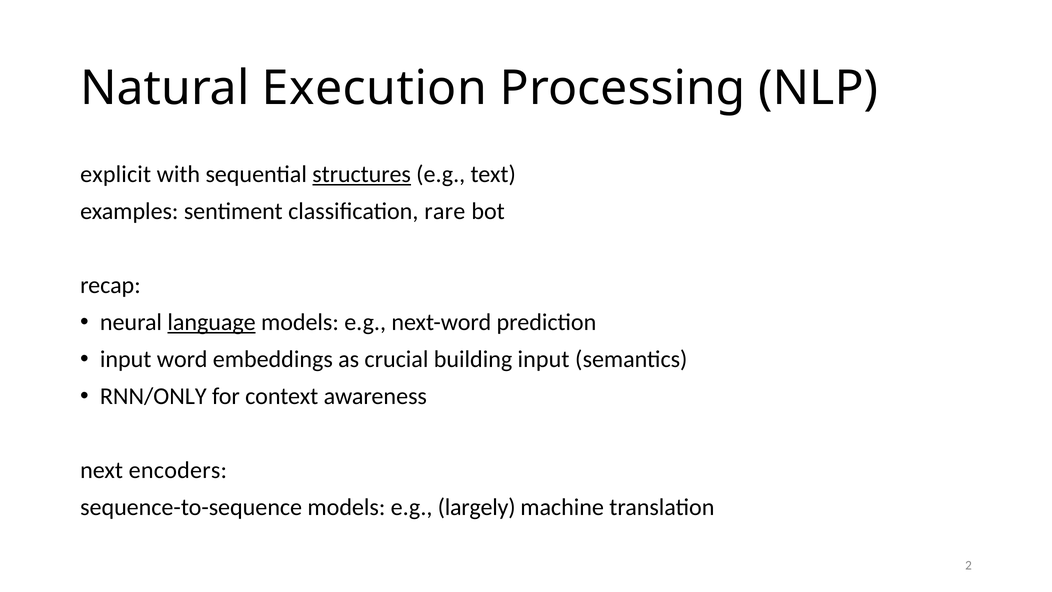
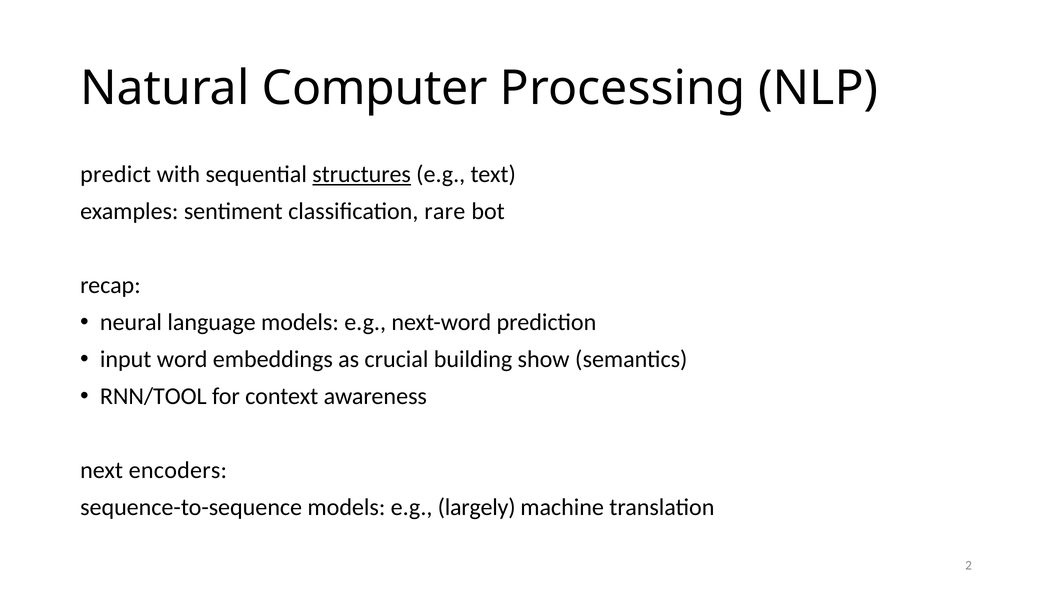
Execution: Execution -> Computer
explicit: explicit -> predict
language underline: present -> none
building input: input -> show
RNN/ONLY: RNN/ONLY -> RNN/TOOL
